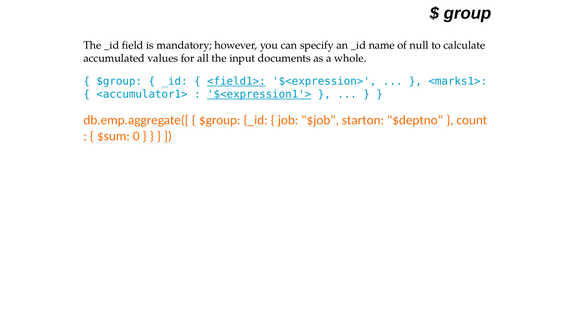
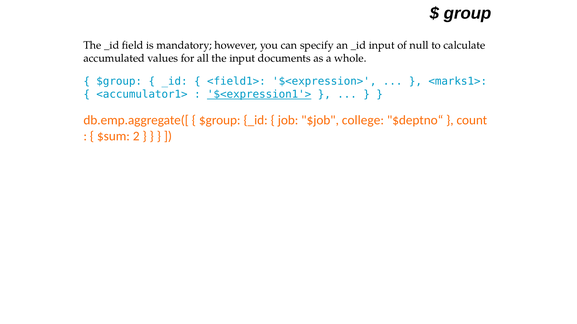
_id name: name -> input
<field1> underline: present -> none
starton: starton -> college
0: 0 -> 2
